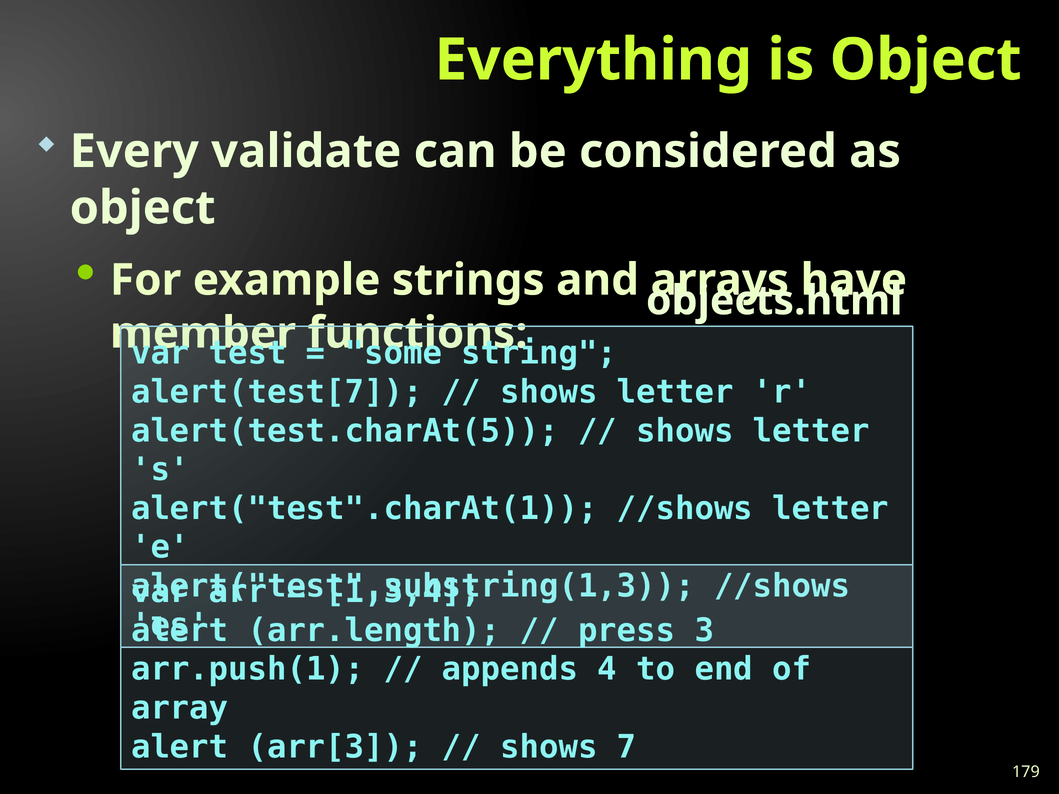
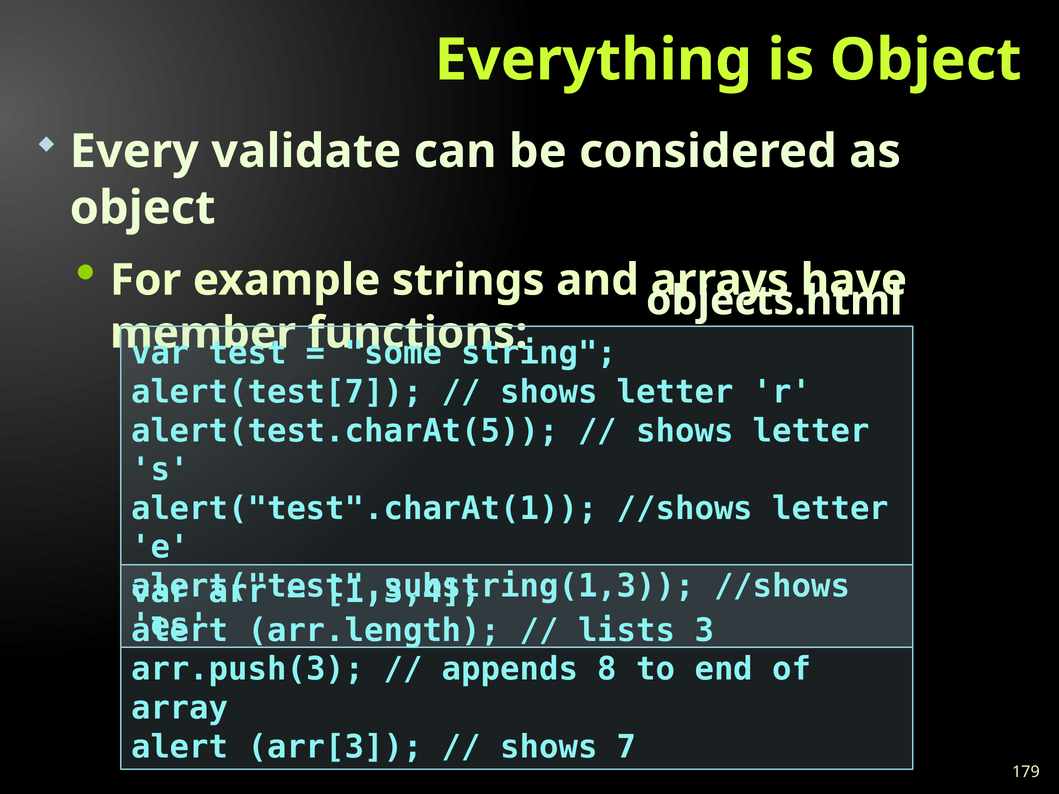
press: press -> lists
arr.push(1: arr.push(1 -> arr.push(3
4: 4 -> 8
